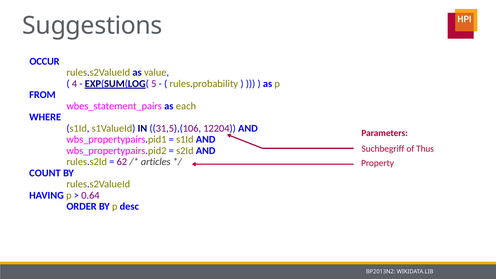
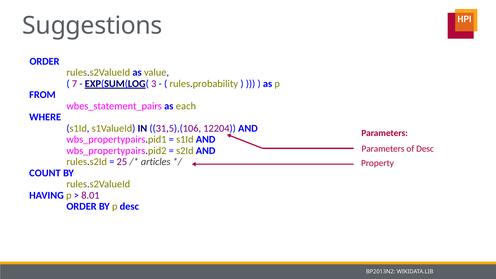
OCCUR at (45, 61): OCCUR -> ORDER
4: 4 -> 7
5: 5 -> 3
Suchbegriff at (383, 149): Suchbegriff -> Parameters
of Thus: Thus -> Desc
62: 62 -> 25
0.64: 0.64 -> 8.01
